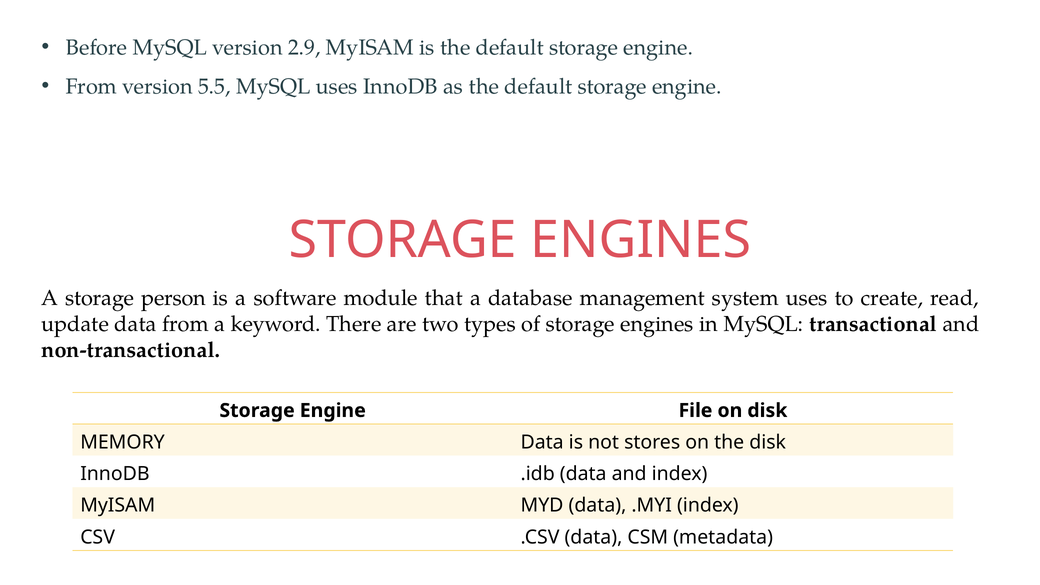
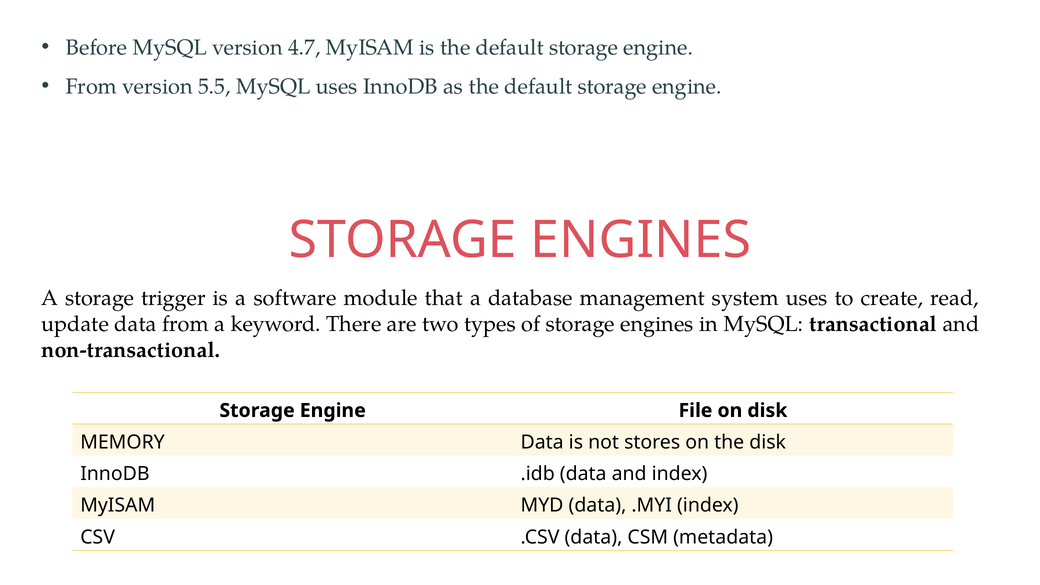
2.9: 2.9 -> 4.7
person: person -> trigger
